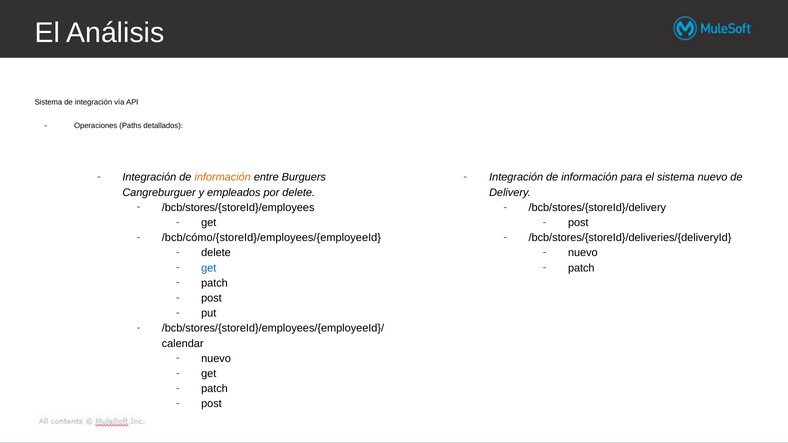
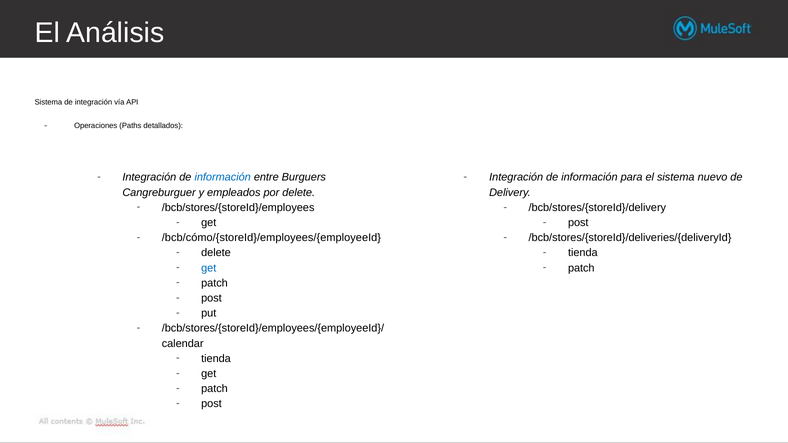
información at (223, 177) colour: orange -> blue
nuevo at (583, 253): nuevo -> tienda
nuevo at (216, 359): nuevo -> tienda
